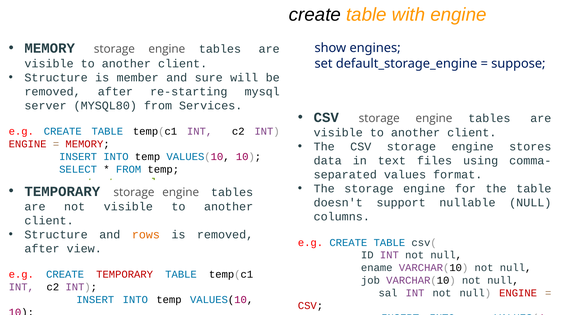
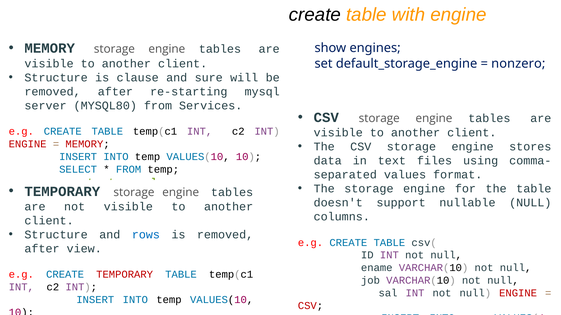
suppose: suppose -> nonzero
member: member -> clause
rows colour: orange -> blue
